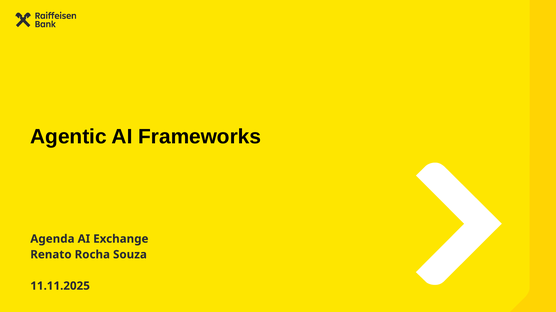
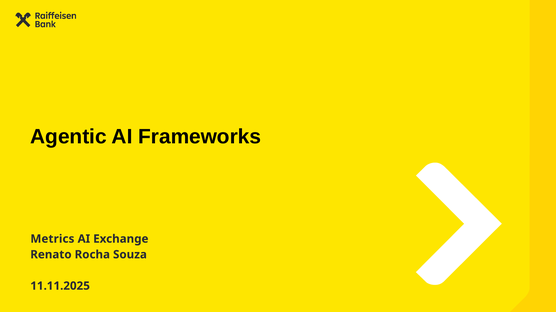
Agenda: Agenda -> Metrics
